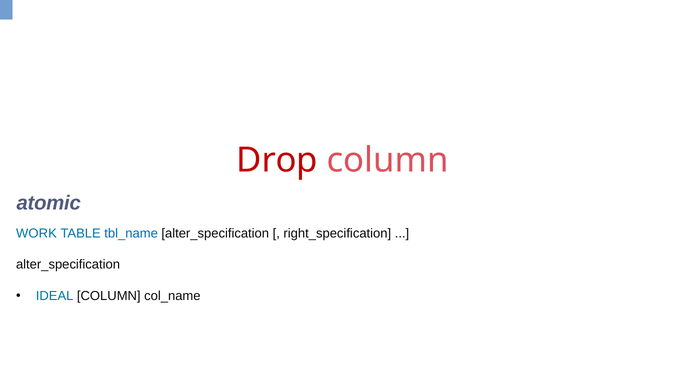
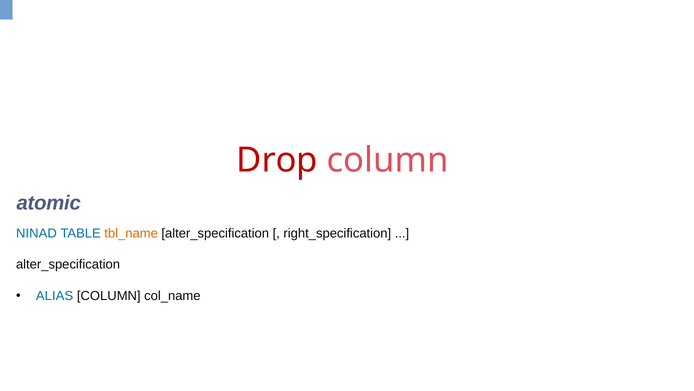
WORK: WORK -> NINAD
tbl_name colour: blue -> orange
IDEAL: IDEAL -> ALIAS
